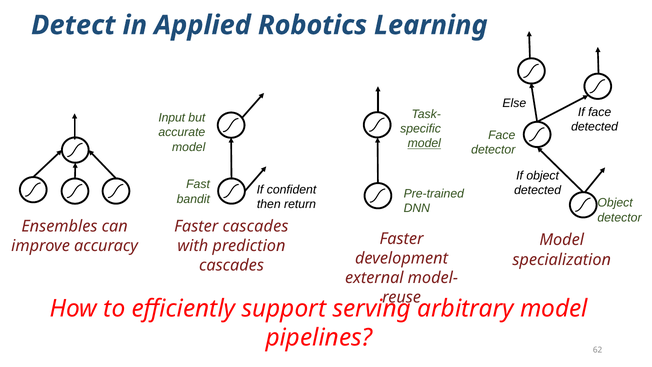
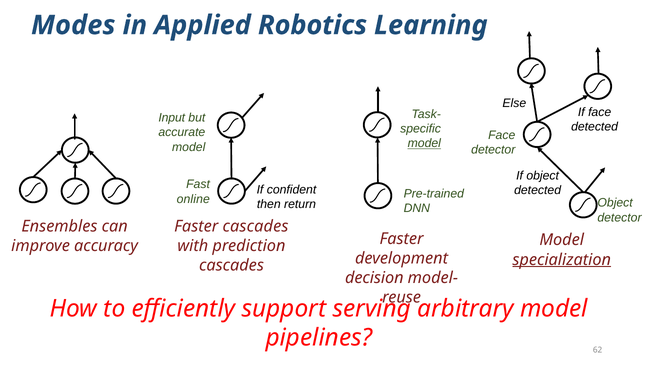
Detect: Detect -> Modes
bandit: bandit -> online
specialization underline: none -> present
external: external -> decision
